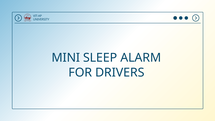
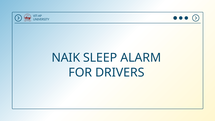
MINI: MINI -> NAIK
